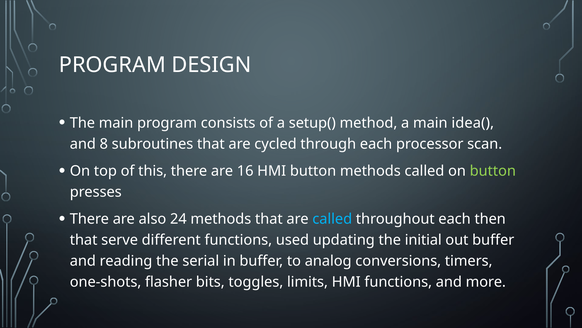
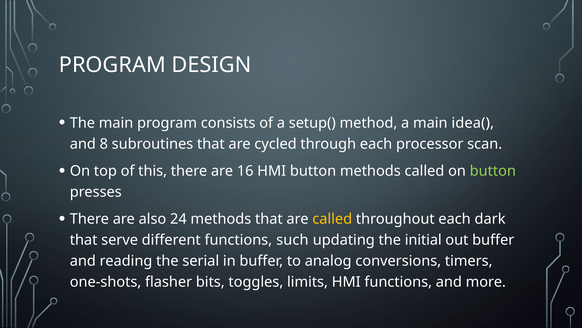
called at (332, 219) colour: light blue -> yellow
then: then -> dark
used: used -> such
